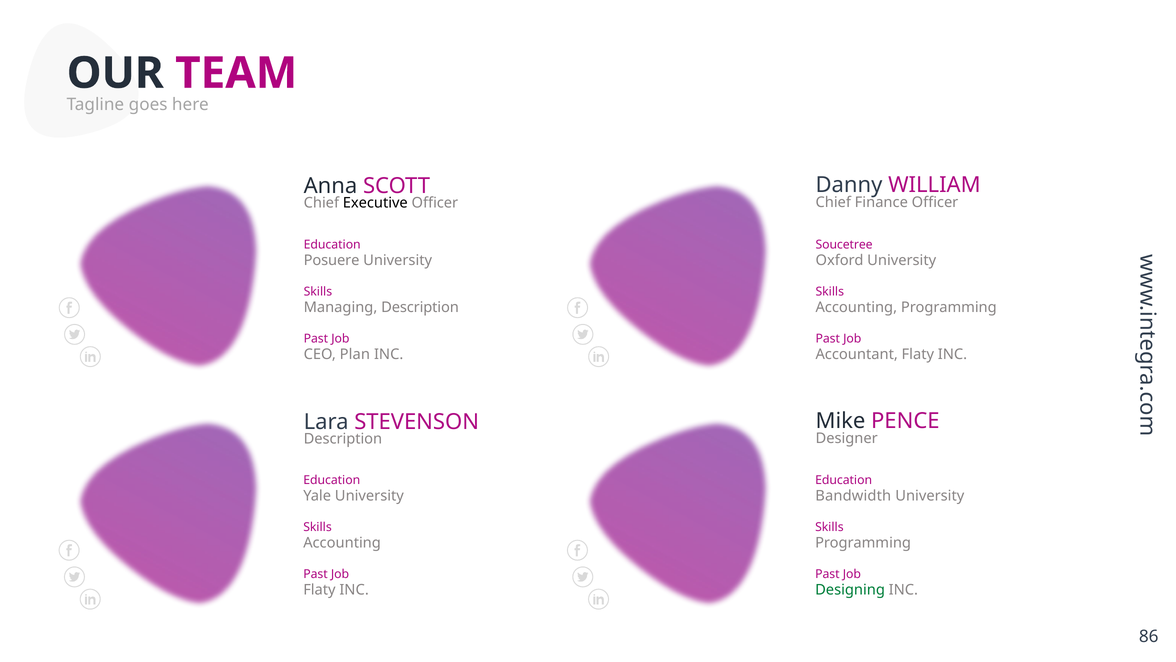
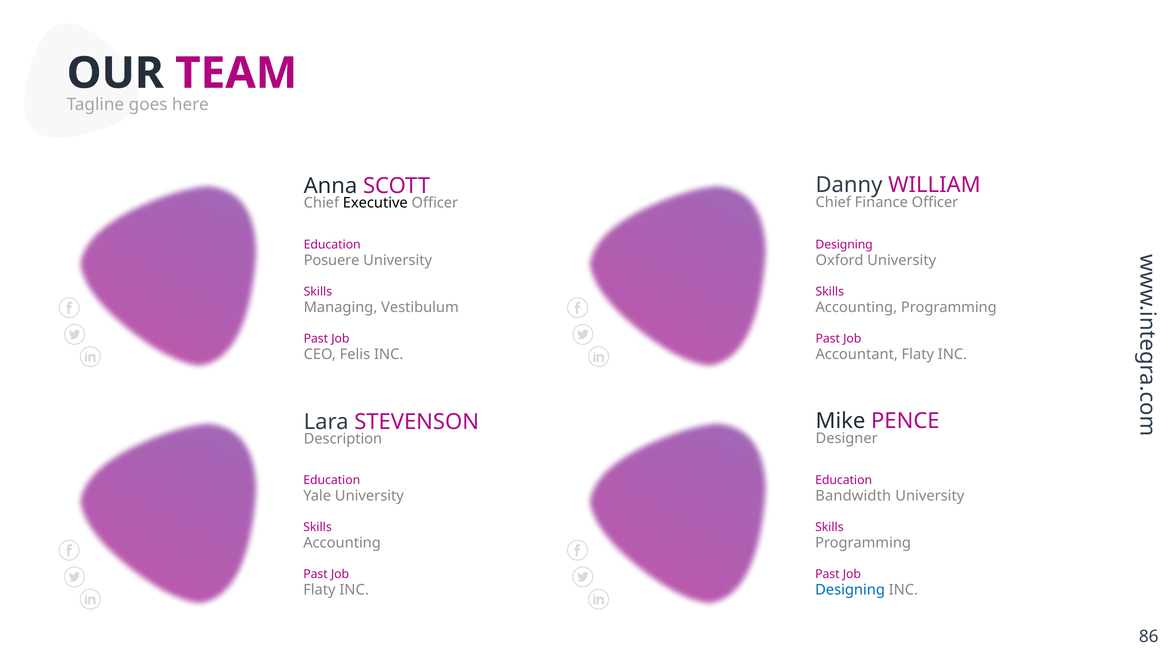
Soucetree at (844, 245): Soucetree -> Designing
Managing Description: Description -> Vestibulum
Plan: Plan -> Felis
Designing at (850, 590) colour: green -> blue
